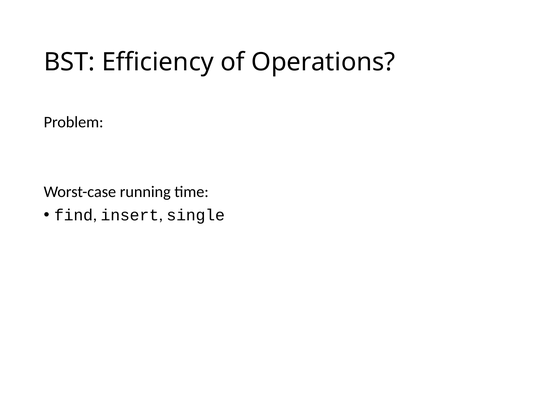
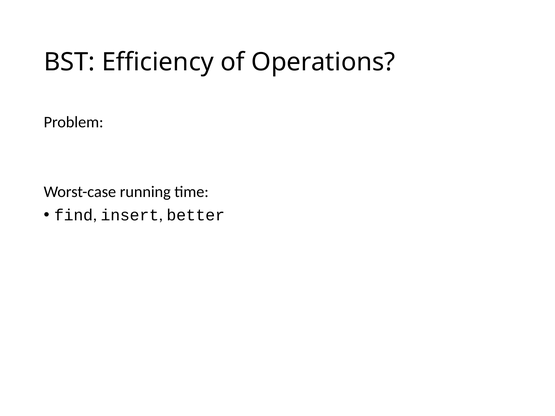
single: single -> better
